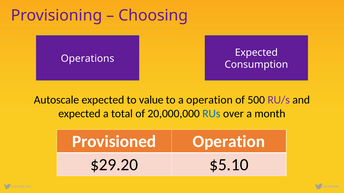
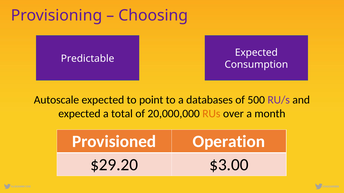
Operations: Operations -> Predictable
value: value -> point
a operation: operation -> databases
RUs colour: blue -> orange
$5.10: $5.10 -> $3.00
